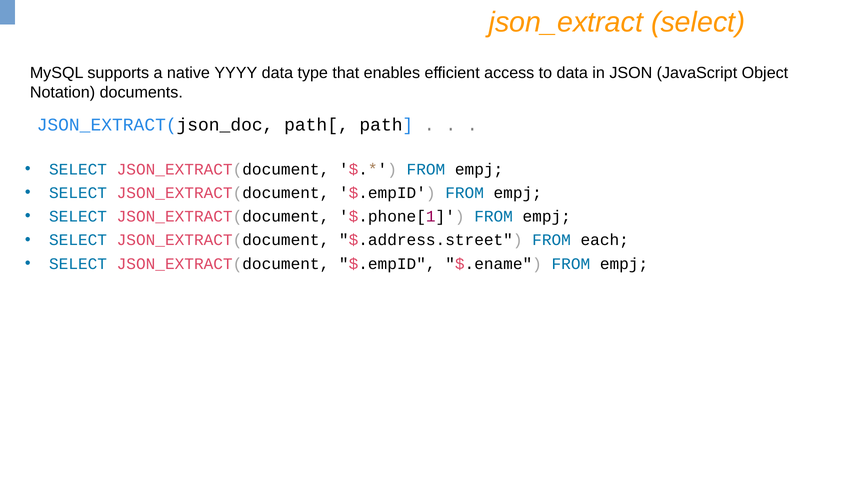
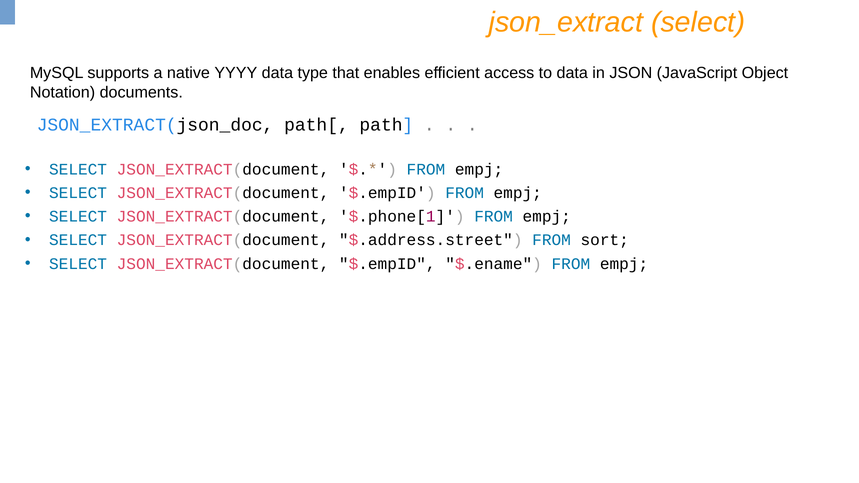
each: each -> sort
